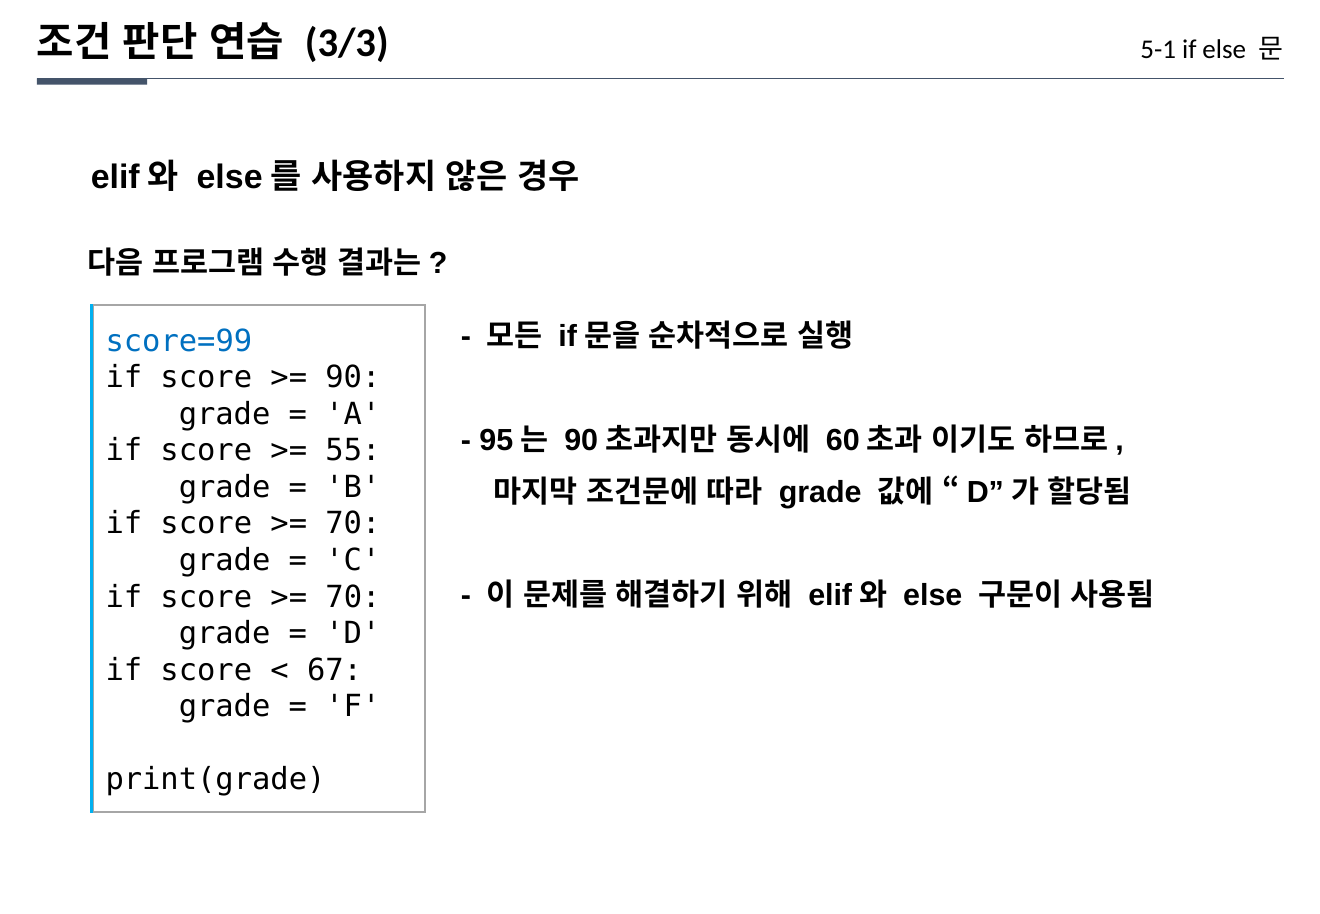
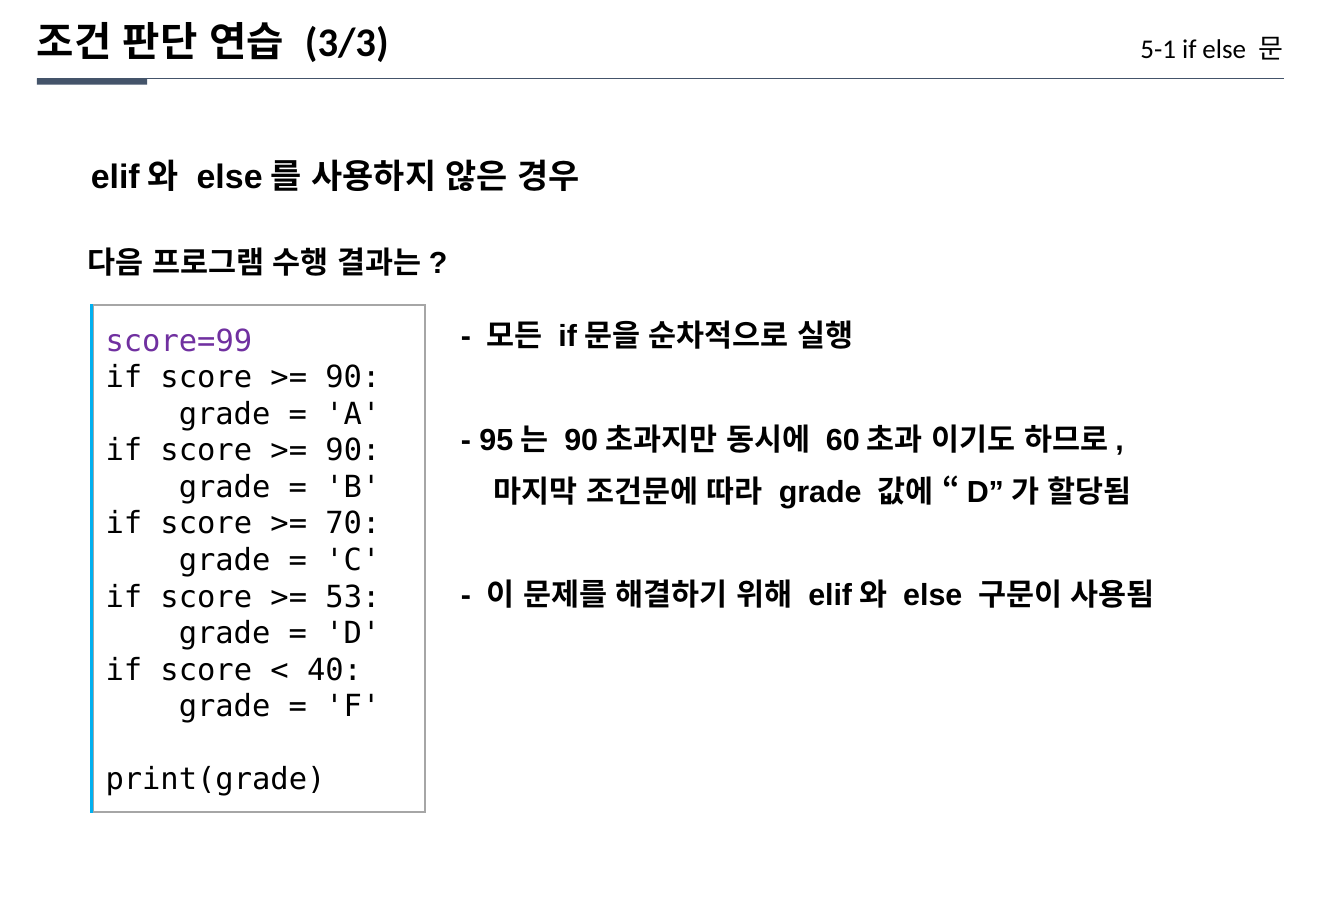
score=99 colour: blue -> purple
55 at (353, 451): 55 -> 90
70 at (353, 597): 70 -> 53
67: 67 -> 40
